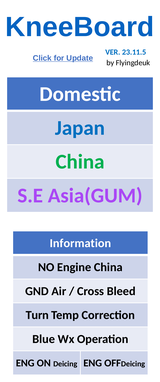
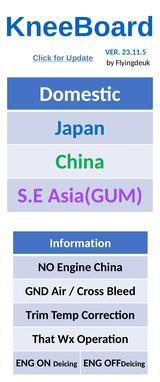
Turn: Turn -> Trim
Blue: Blue -> That
